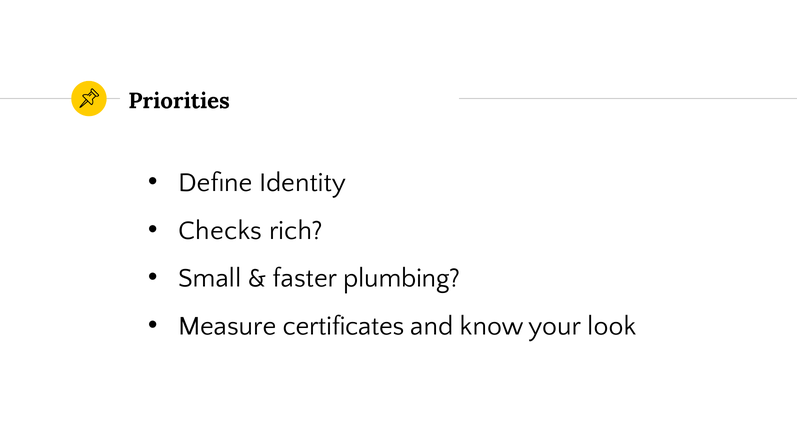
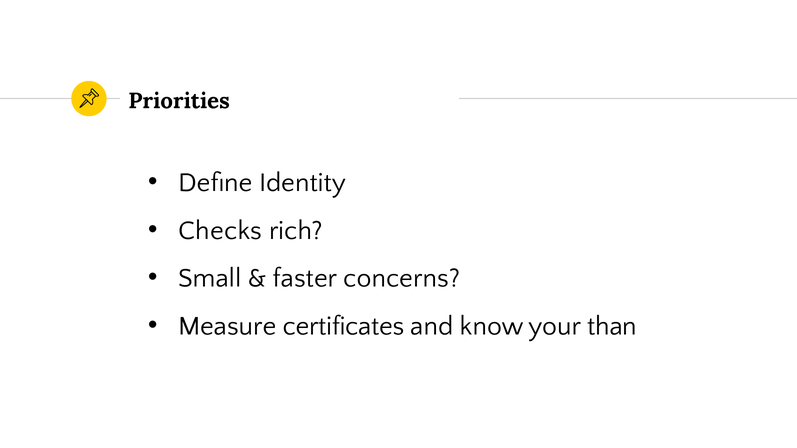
plumbing: plumbing -> concerns
look: look -> than
